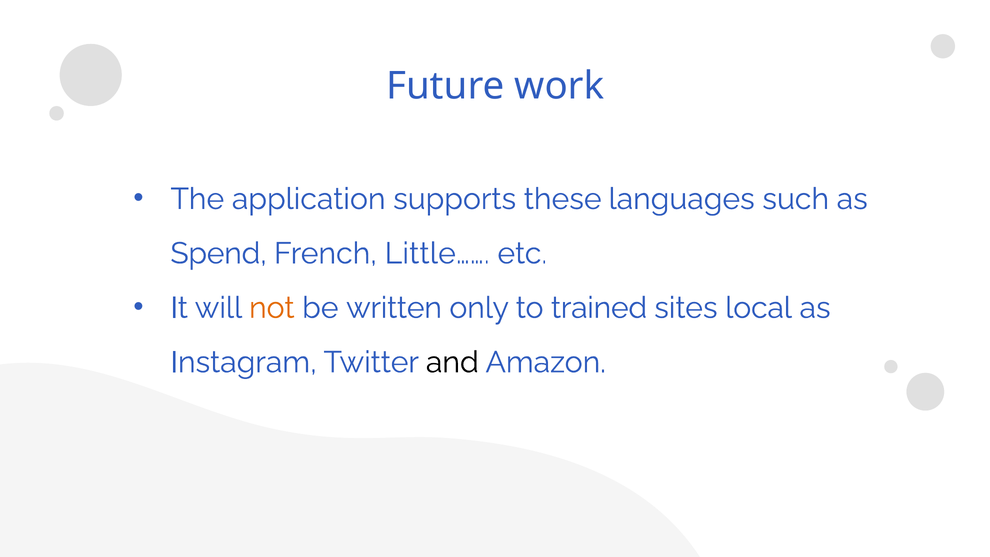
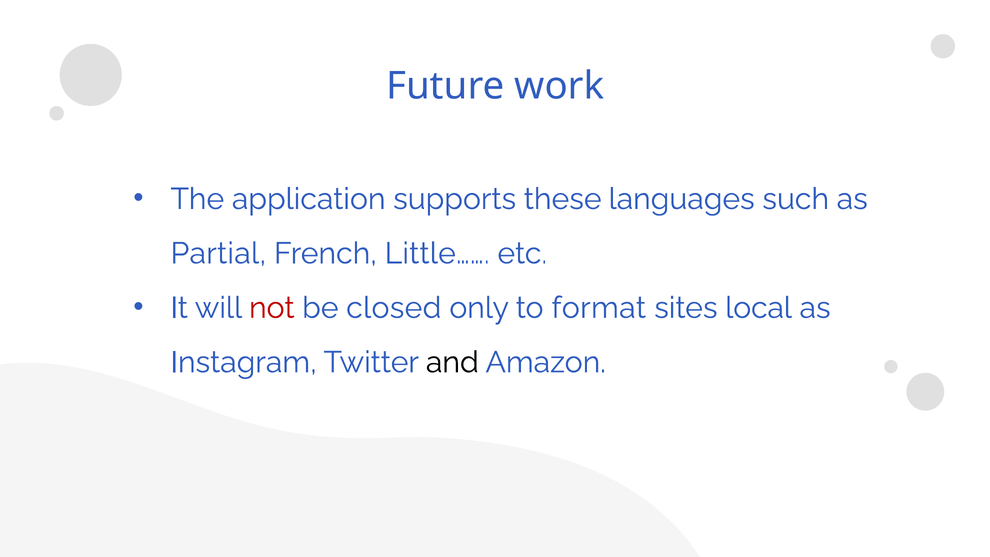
Spend: Spend -> Partial
not colour: orange -> red
written: written -> closed
trained: trained -> format
